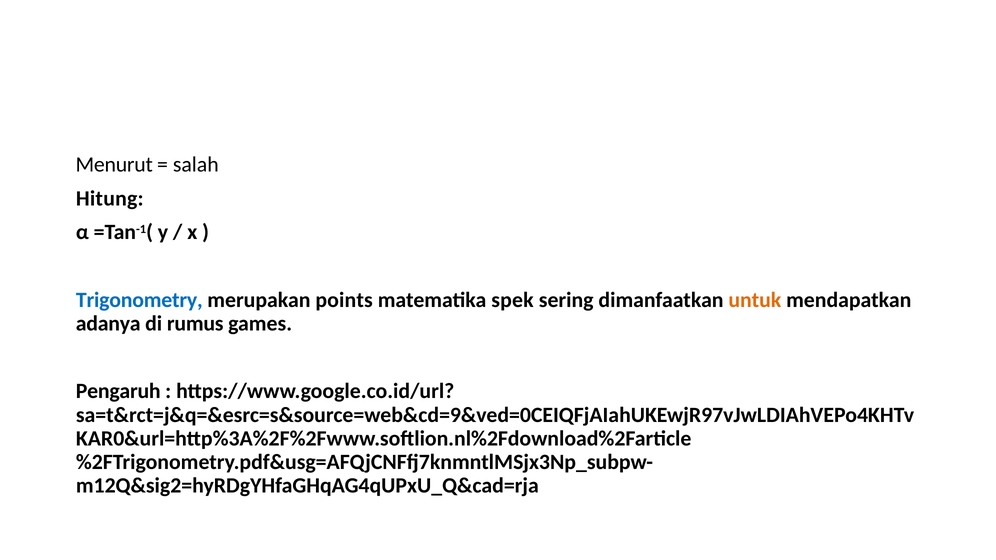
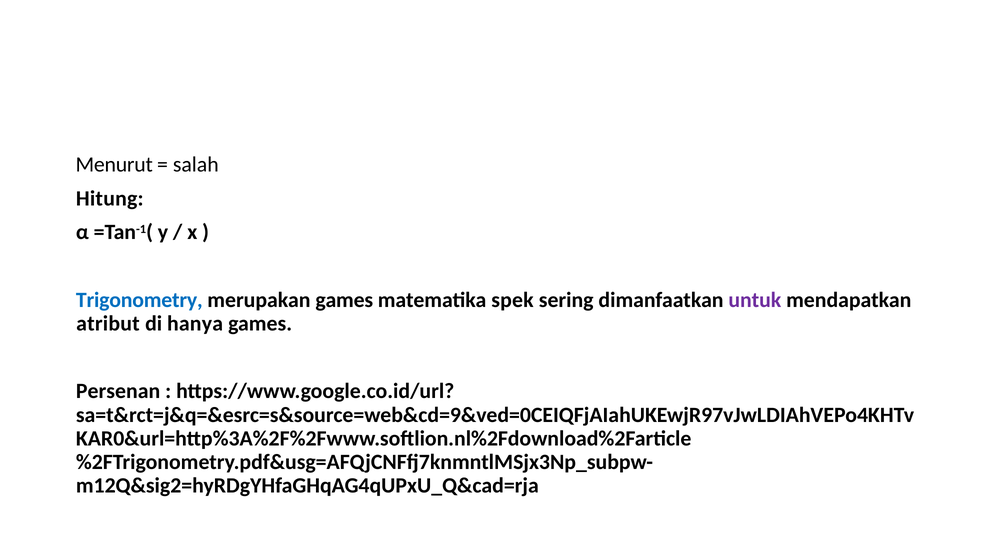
merupakan points: points -> games
untuk colour: orange -> purple
adanya: adanya -> atribut
rumus: rumus -> hanya
Pengaruh: Pengaruh -> Persenan
